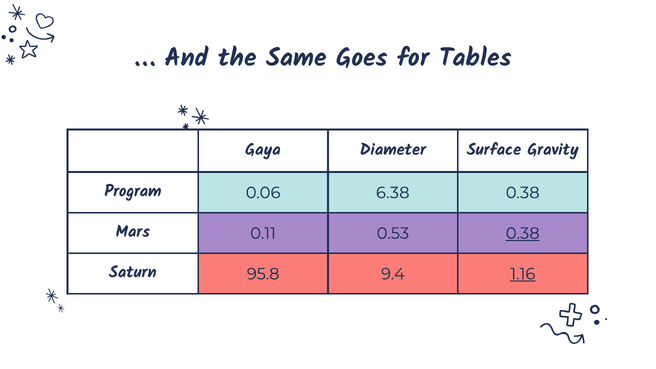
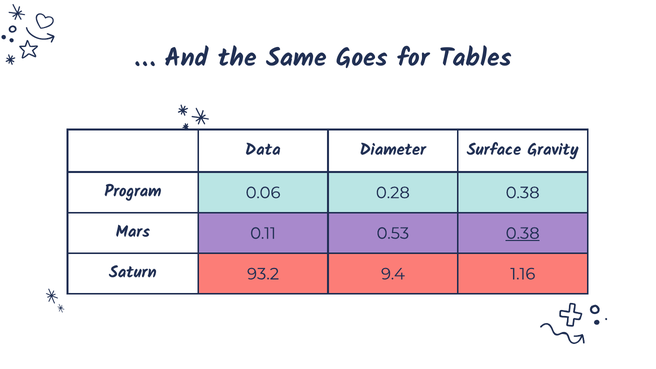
Gaya: Gaya -> Data
6.38: 6.38 -> 0.28
95.8: 95.8 -> 93.2
1.16 underline: present -> none
